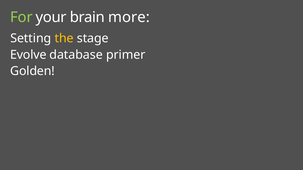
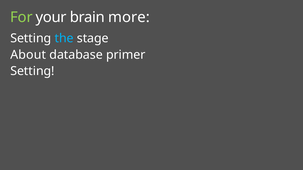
the colour: yellow -> light blue
Evolve: Evolve -> About
Golden at (32, 71): Golden -> Setting
